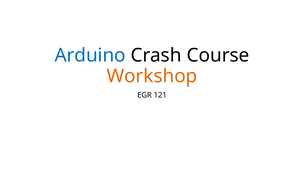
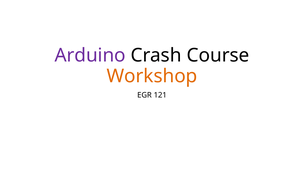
Arduino colour: blue -> purple
